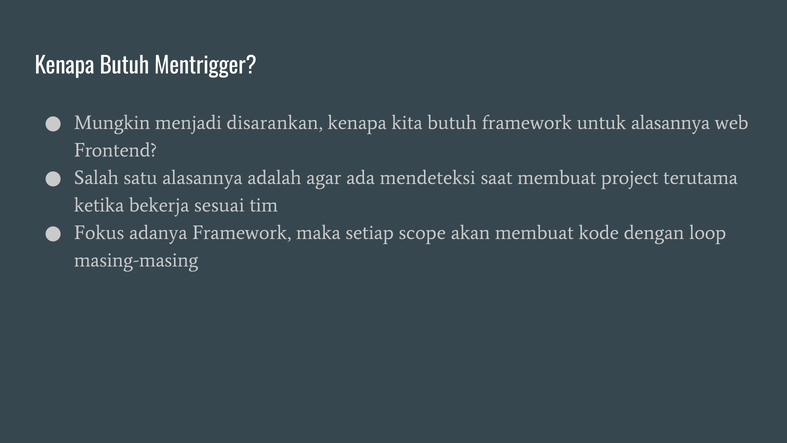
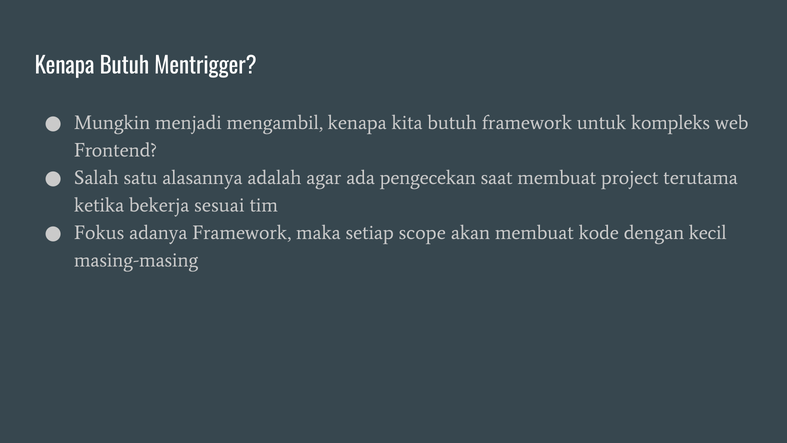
disarankan: disarankan -> mengambil
untuk alasannya: alasannya -> kompleks
mendeteksi: mendeteksi -> pengecekan
loop: loop -> kecil
